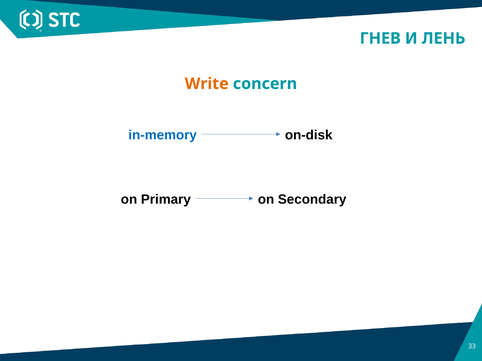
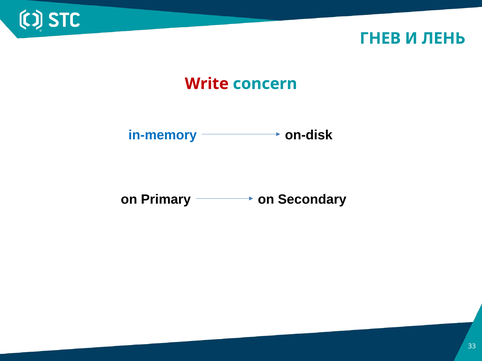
Write colour: orange -> red
